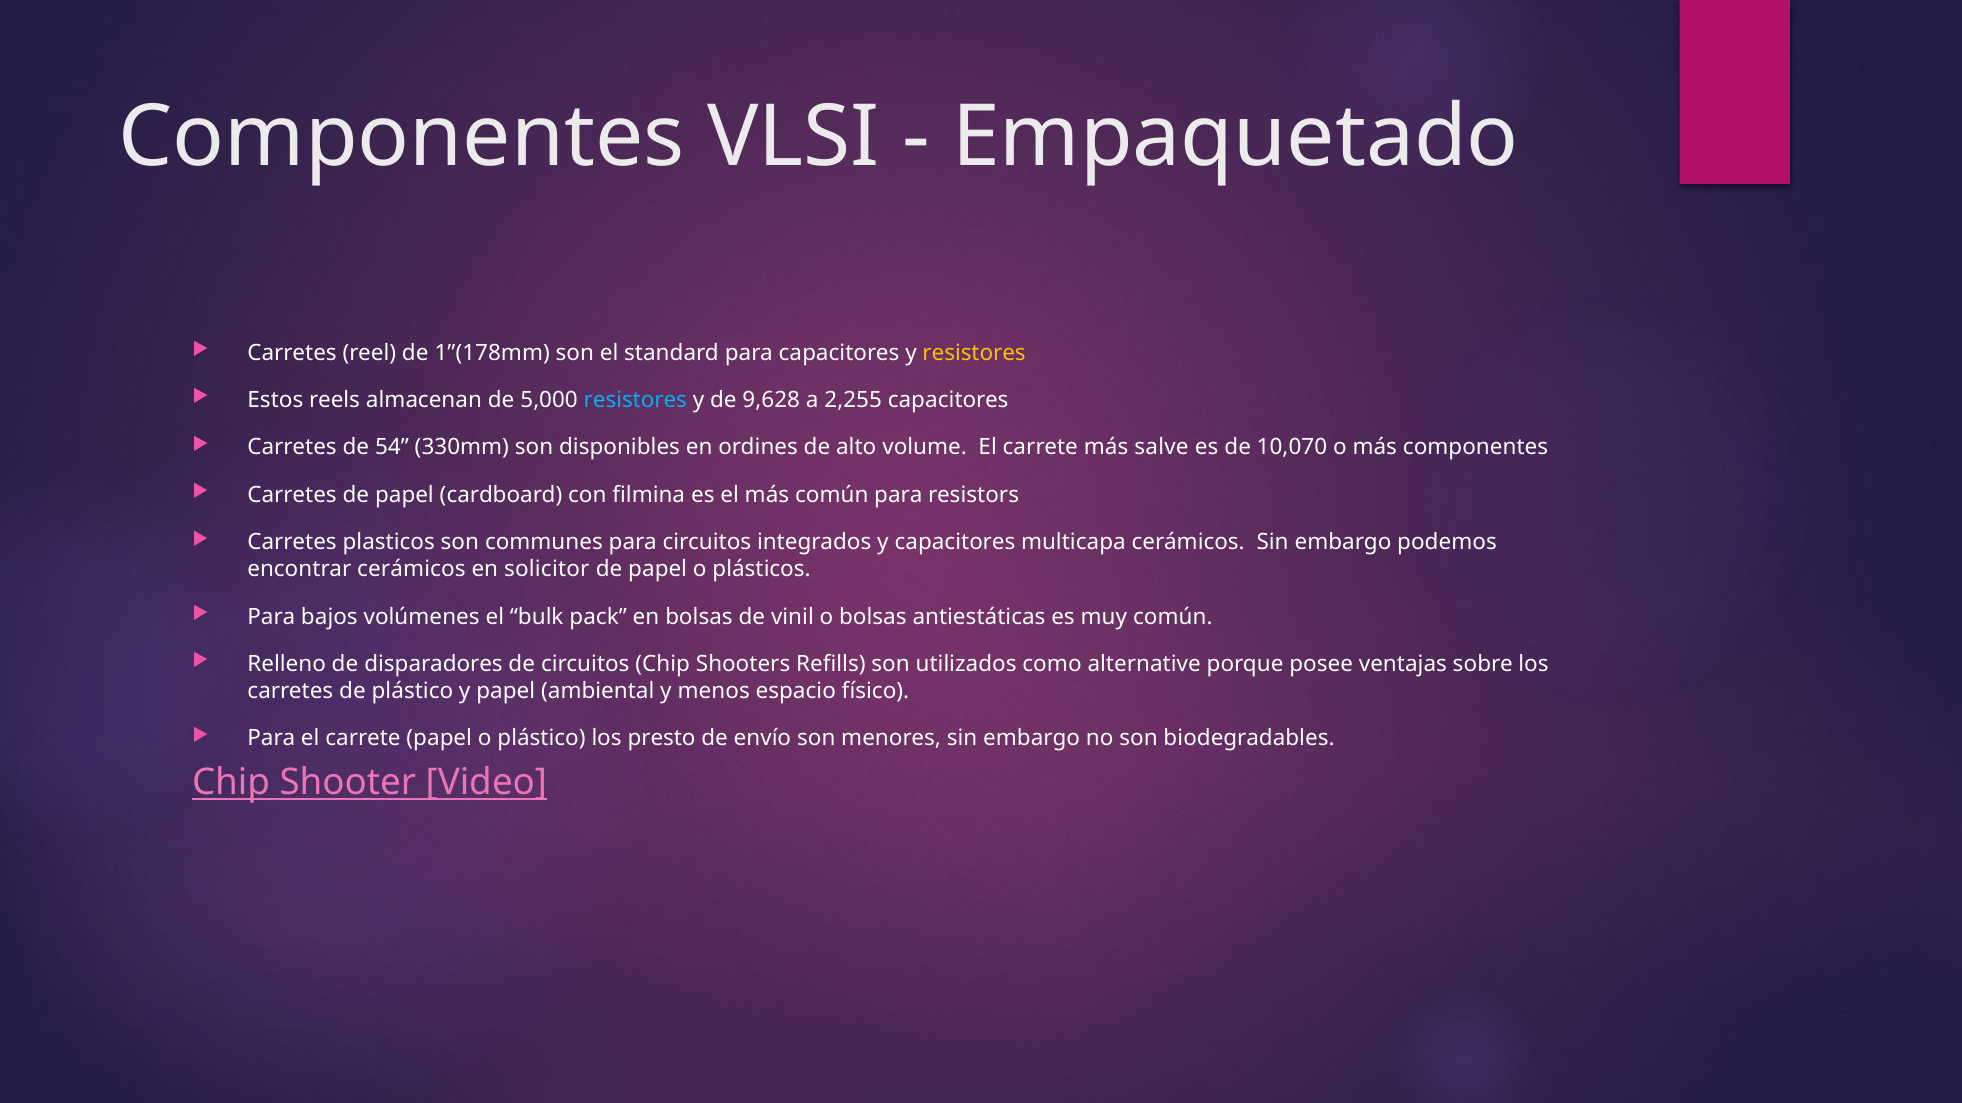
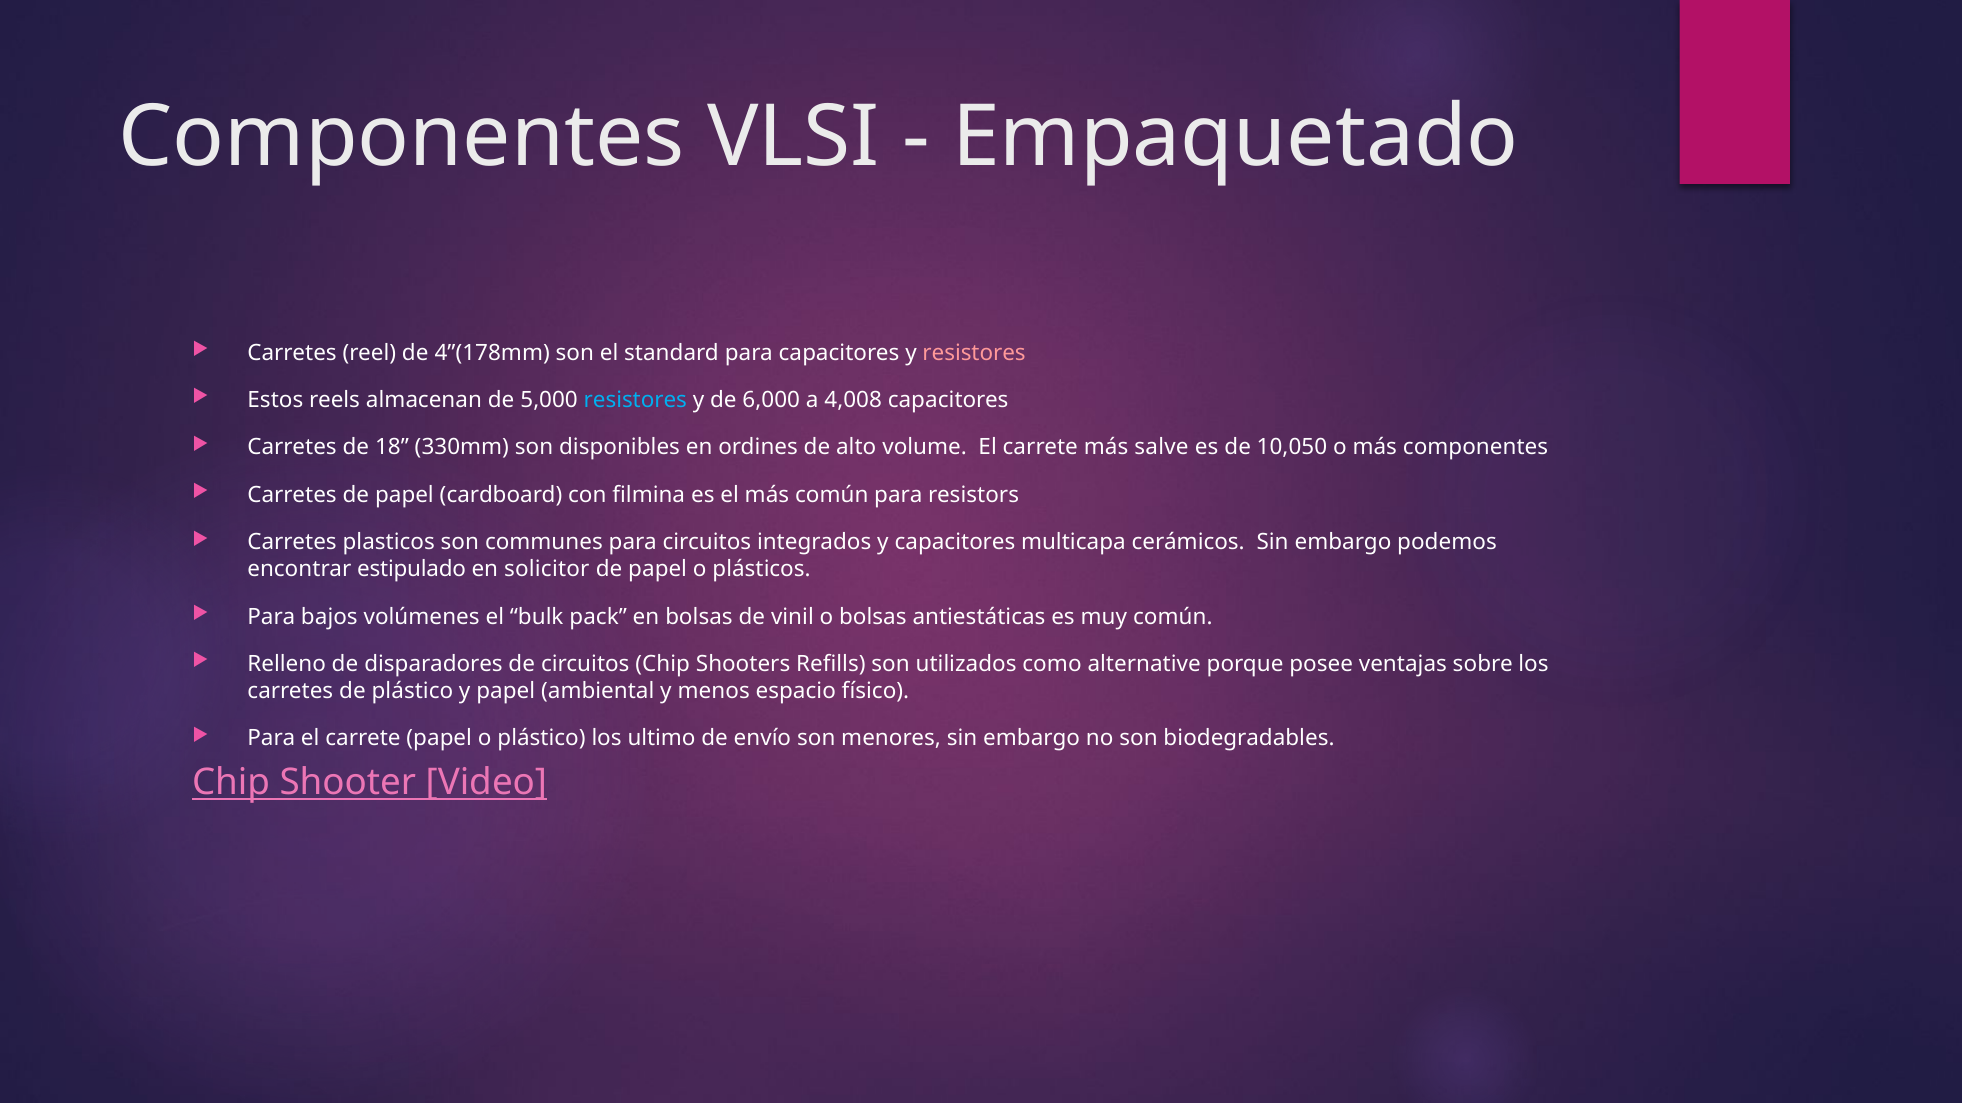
1”(178mm: 1”(178mm -> 4”(178mm
resistores at (974, 353) colour: yellow -> pink
9,628: 9,628 -> 6,000
2,255: 2,255 -> 4,008
54: 54 -> 18
10,070: 10,070 -> 10,050
encontrar cerámicos: cerámicos -> estipulado
presto: presto -> ultimo
